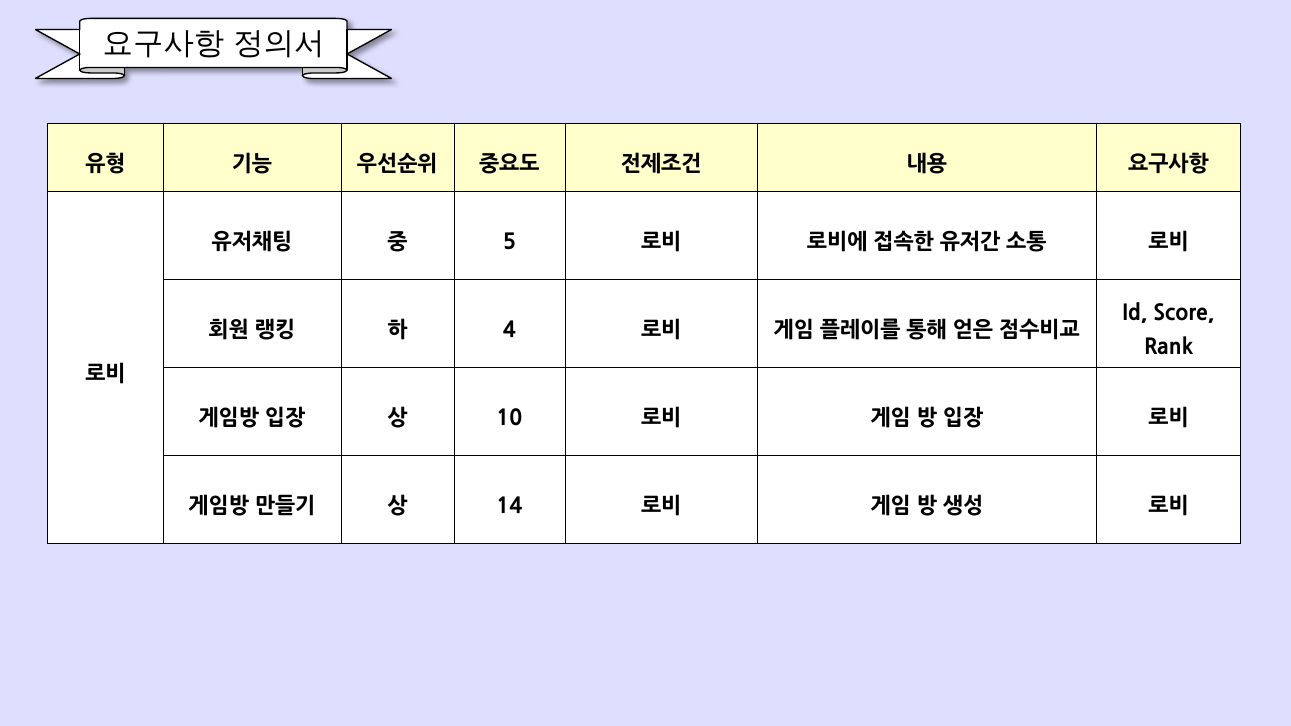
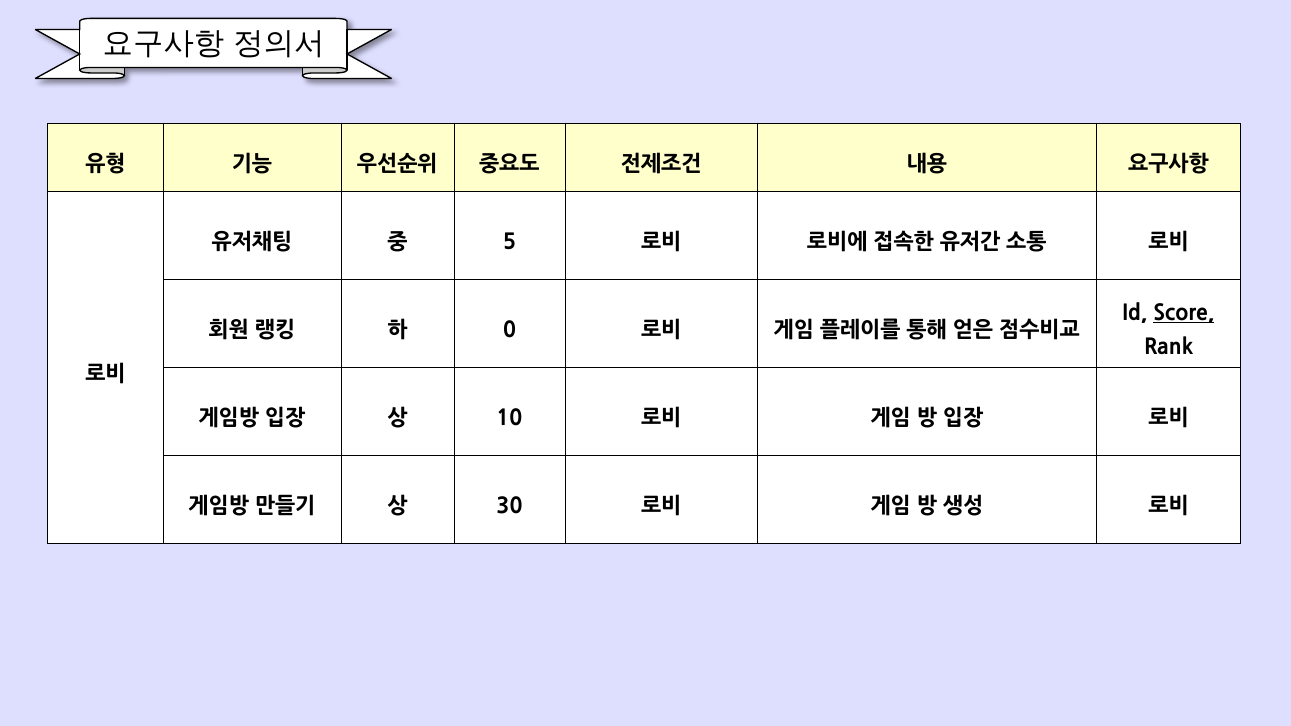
Score underline: none -> present
4: 4 -> 0
14: 14 -> 30
